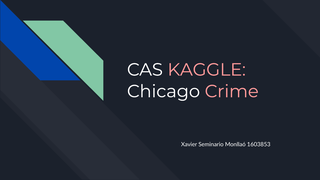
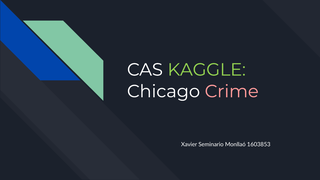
KAGGLE colour: pink -> light green
